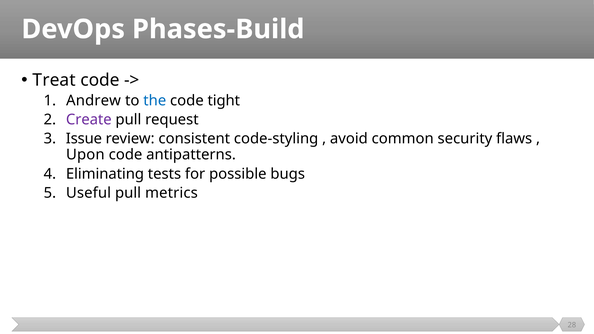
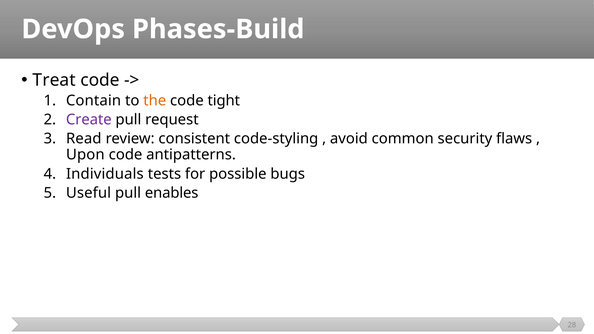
Andrew: Andrew -> Contain
the colour: blue -> orange
Issue: Issue -> Read
Eliminating: Eliminating -> Individuals
metrics: metrics -> enables
